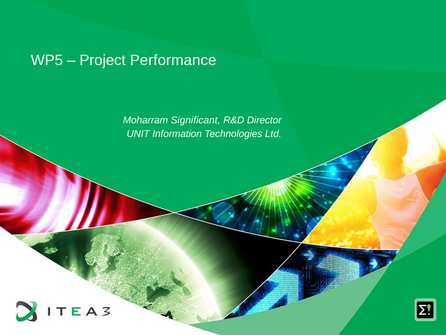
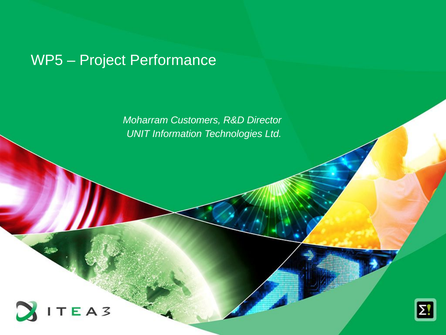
Significant: Significant -> Customers
